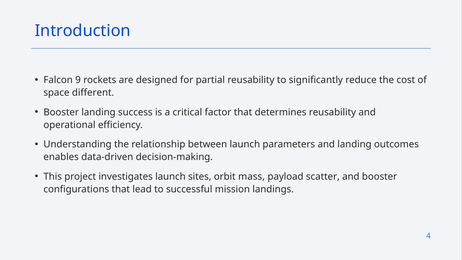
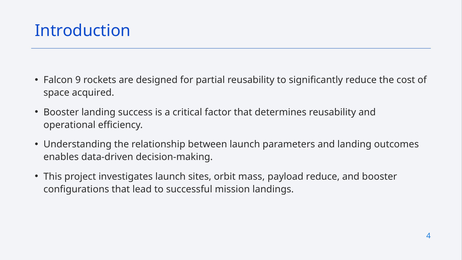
different: different -> acquired
payload scatter: scatter -> reduce
